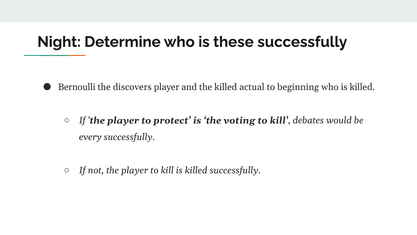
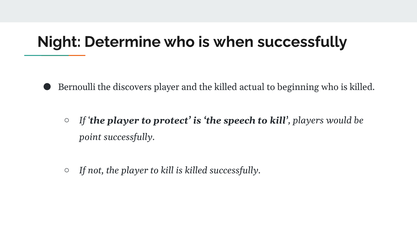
these: these -> when
voting: voting -> speech
debates: debates -> players
every: every -> point
